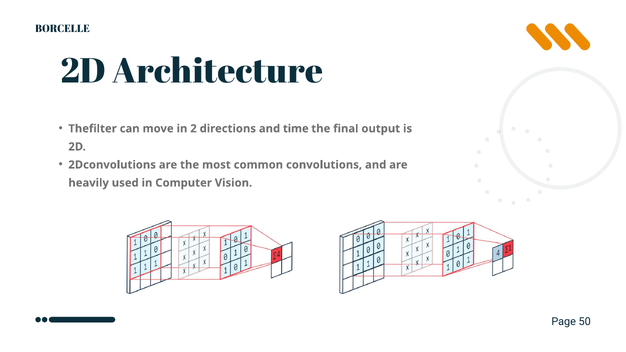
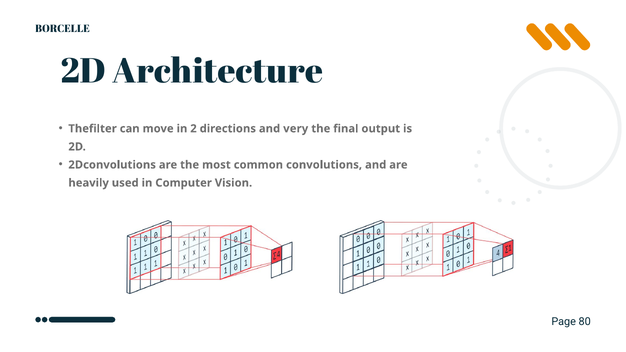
time: time -> very
50: 50 -> 80
